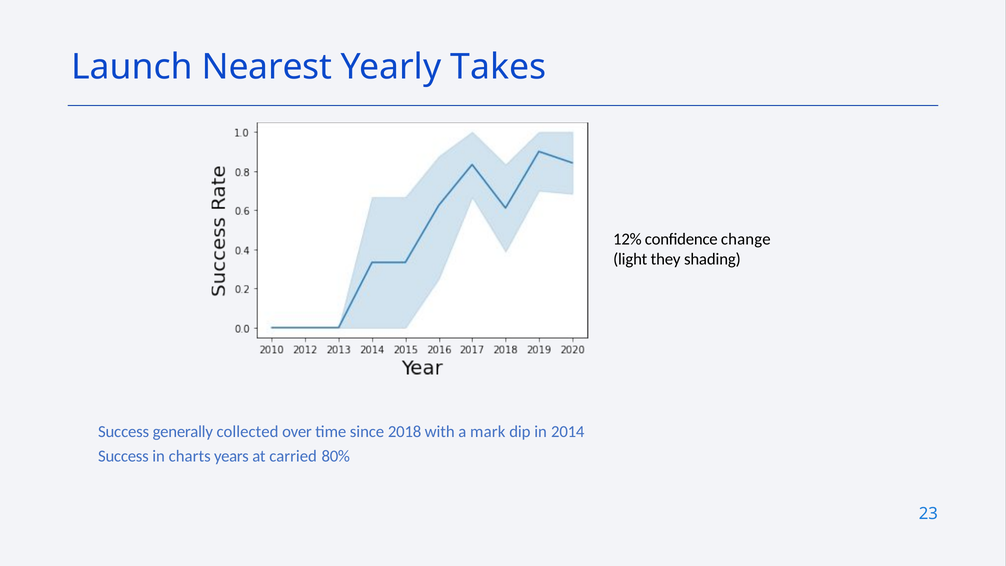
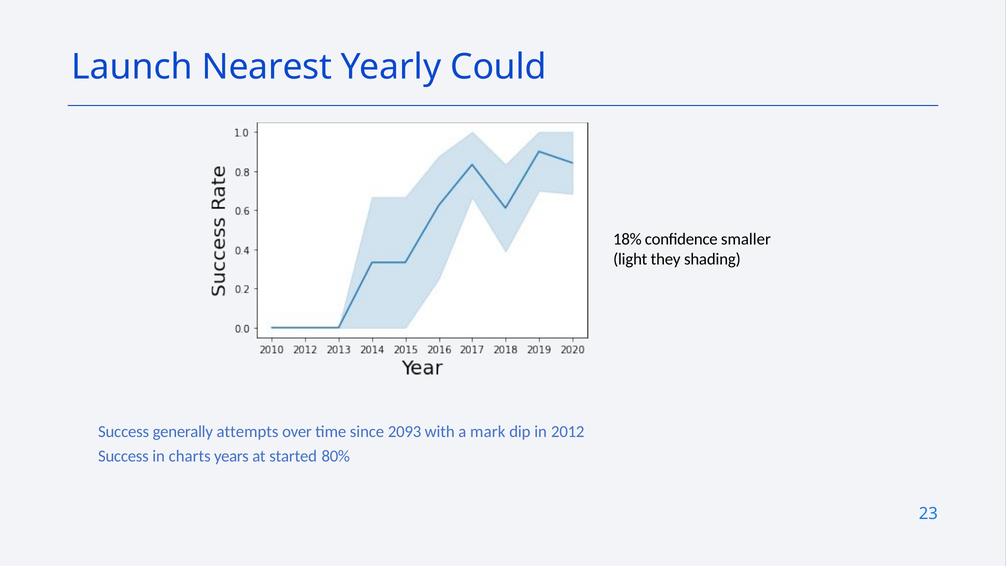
Takes: Takes -> Could
12%: 12% -> 18%
change: change -> smaller
collected: collected -> attempts
2018: 2018 -> 2093
2014: 2014 -> 2012
carried: carried -> started
